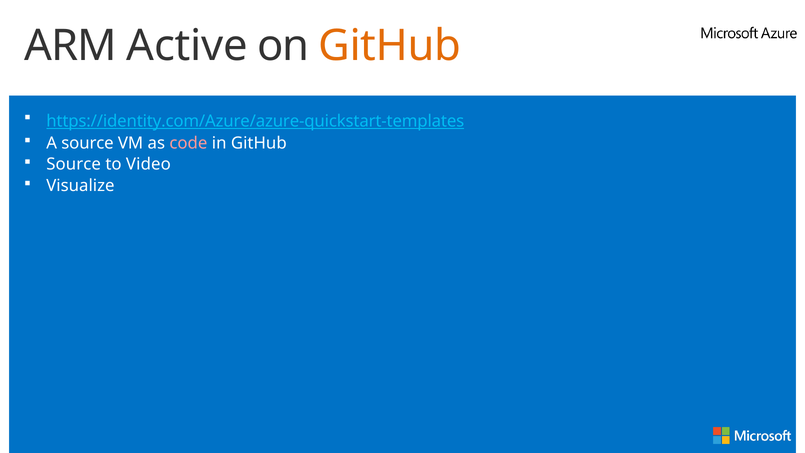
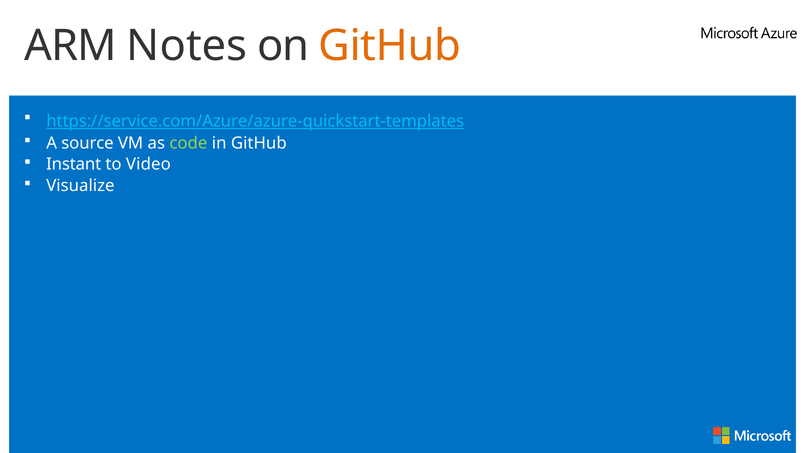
Active: Active -> Notes
https://identity.com/Azure/azure-quickstart-templates: https://identity.com/Azure/azure-quickstart-templates -> https://service.com/Azure/azure-quickstart-templates
code colour: pink -> light green
Source at (74, 164): Source -> Instant
